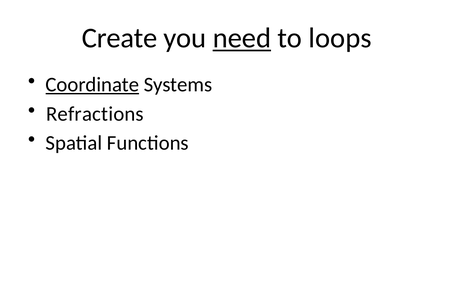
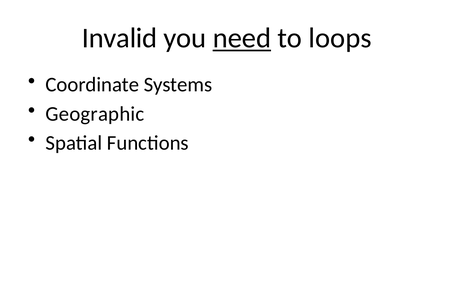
Create: Create -> Invalid
Coordinate underline: present -> none
Refractions: Refractions -> Geographic
